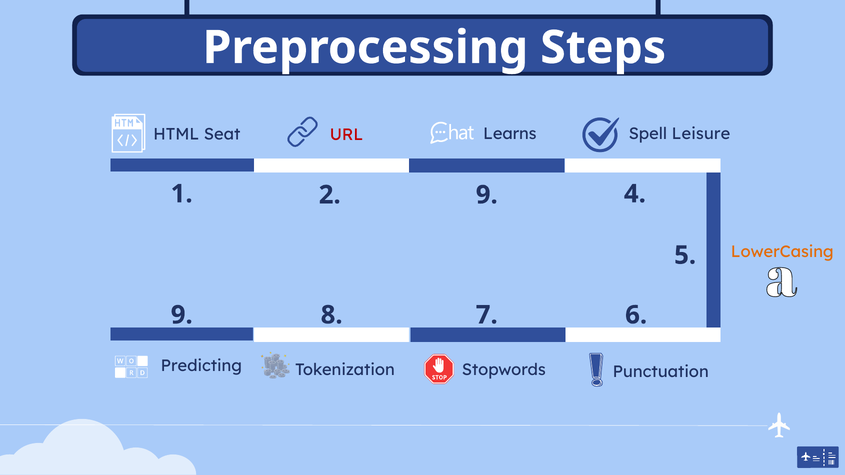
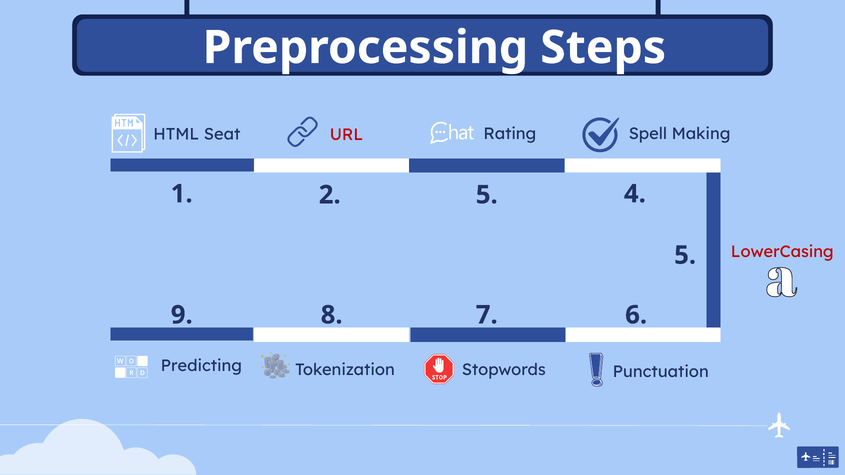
Learns: Learns -> Rating
Leisure: Leisure -> Making
2 9: 9 -> 5
LowerCasing colour: orange -> red
